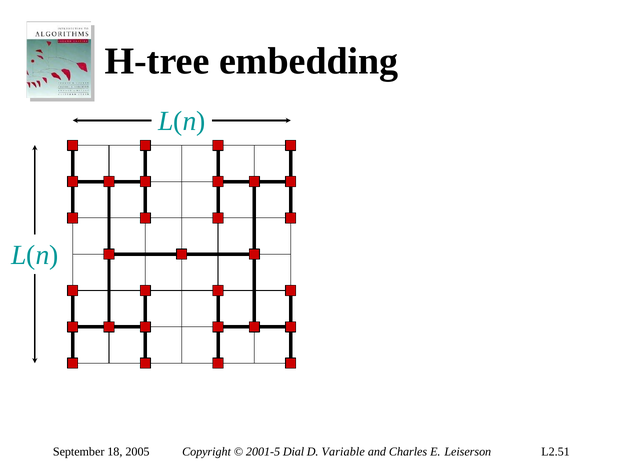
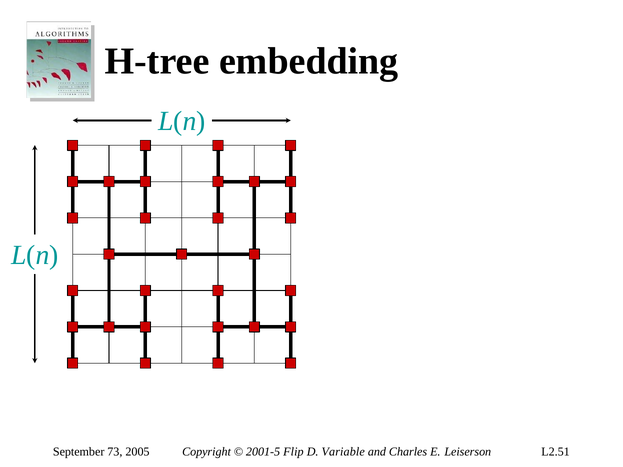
18: 18 -> 73
Dial: Dial -> Flip
